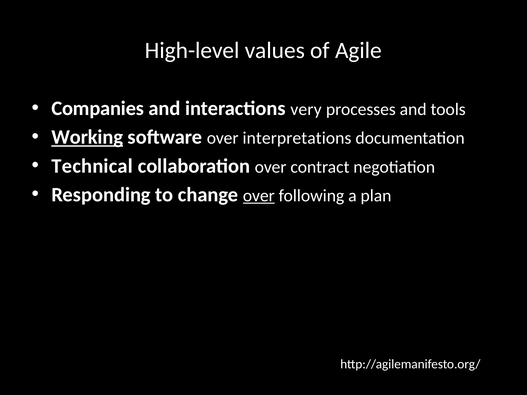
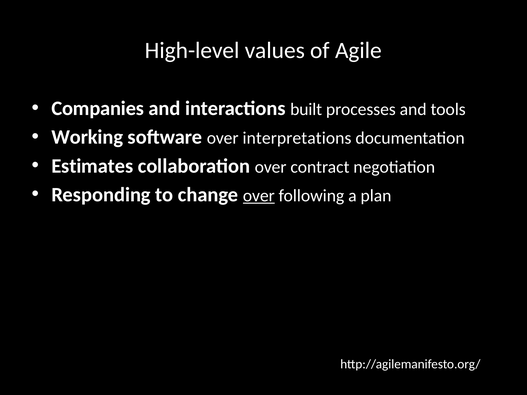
very: very -> built
Working underline: present -> none
Technical: Technical -> Estimates
